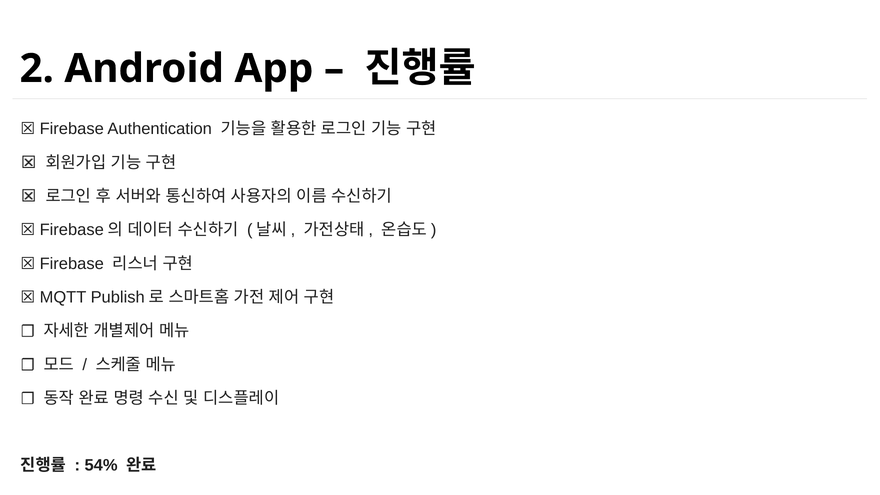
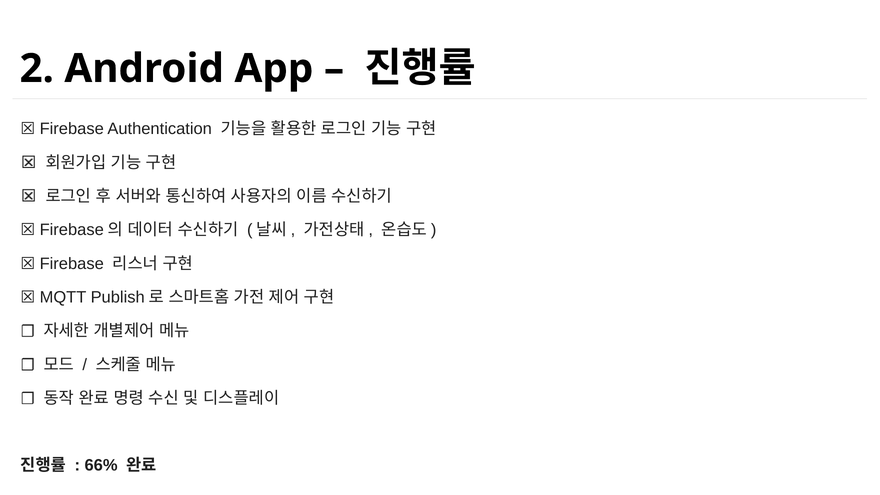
54%: 54% -> 66%
